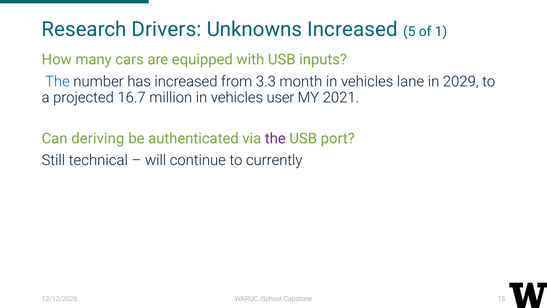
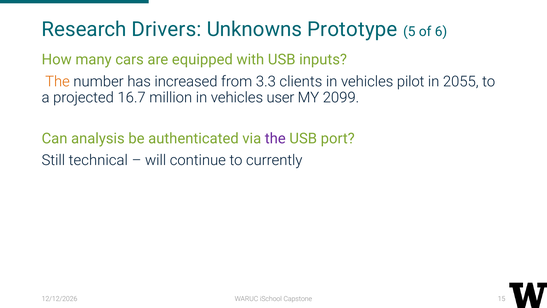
Unknowns Increased: Increased -> Prototype
1: 1 -> 6
The at (57, 81) colour: blue -> orange
month: month -> clients
lane: lane -> pilot
2029: 2029 -> 2055
2021: 2021 -> 2099
deriving: deriving -> analysis
